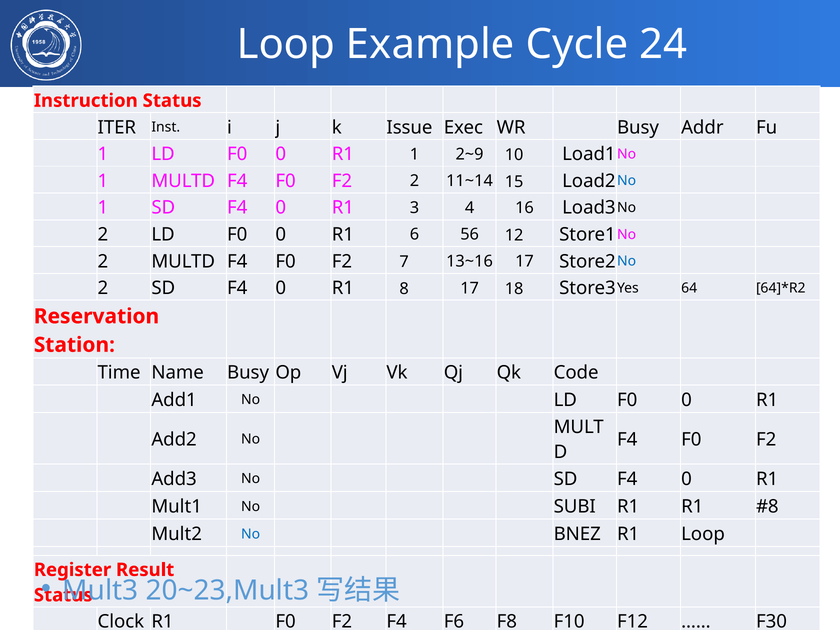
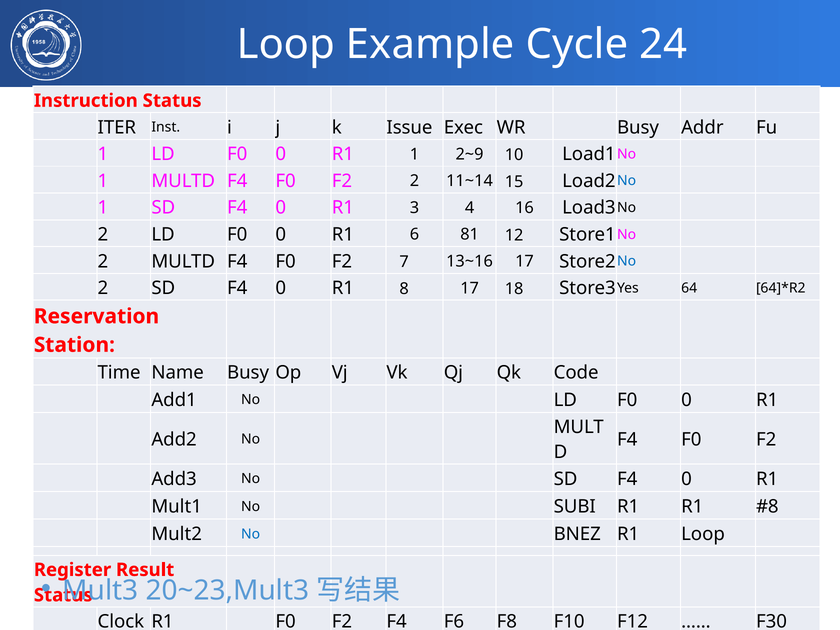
56: 56 -> 81
